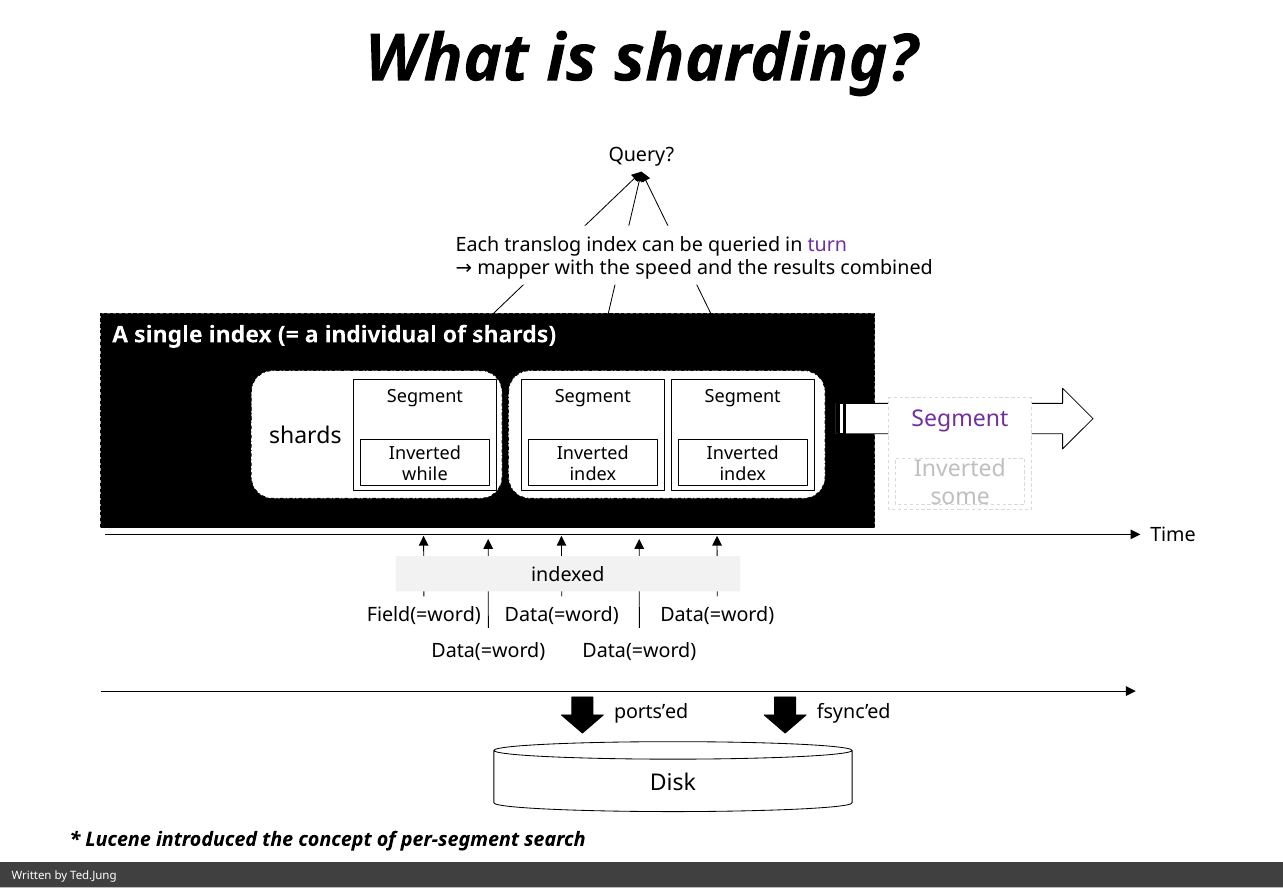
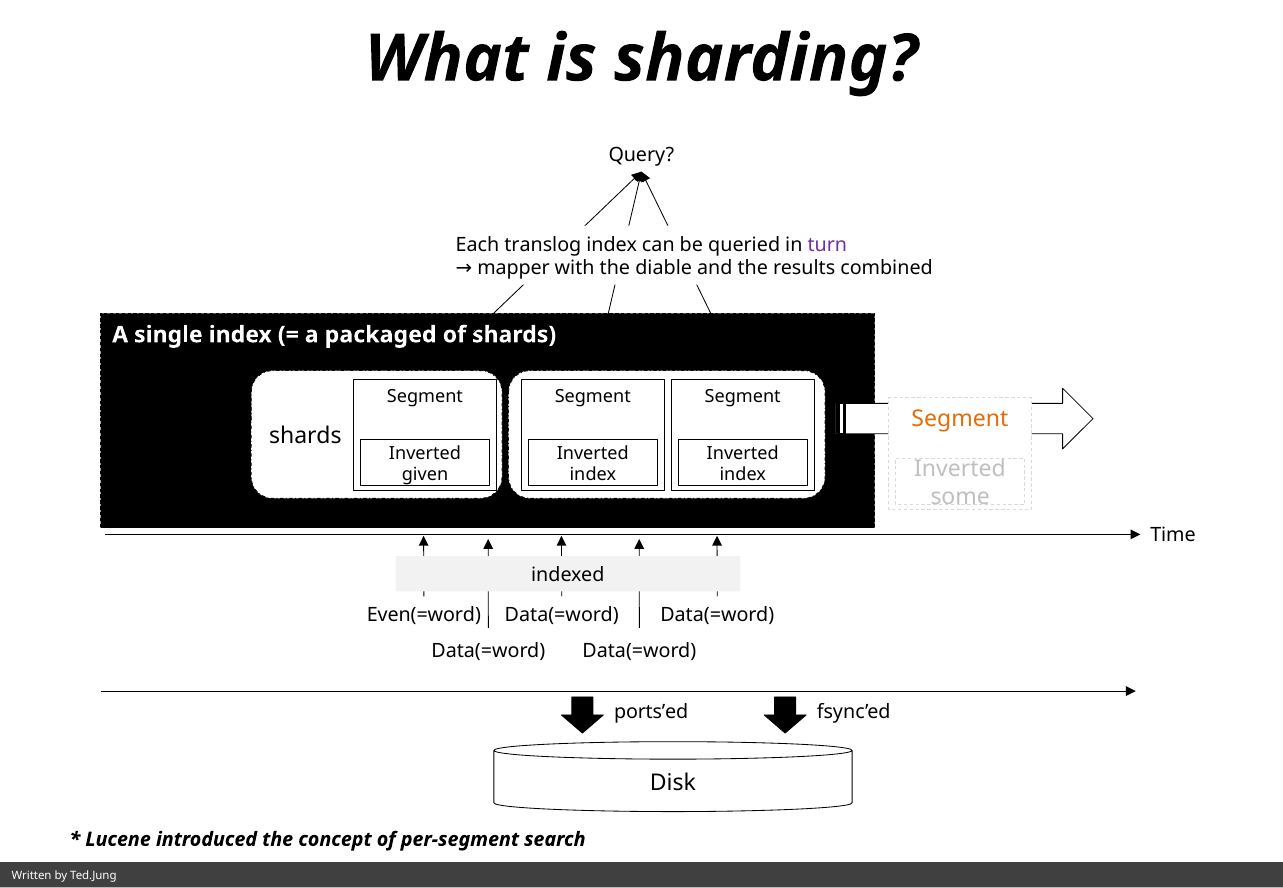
speed: speed -> diable
individual: individual -> packaged
Segment at (960, 419) colour: purple -> orange
while: while -> given
Field(=word: Field(=word -> Even(=word
